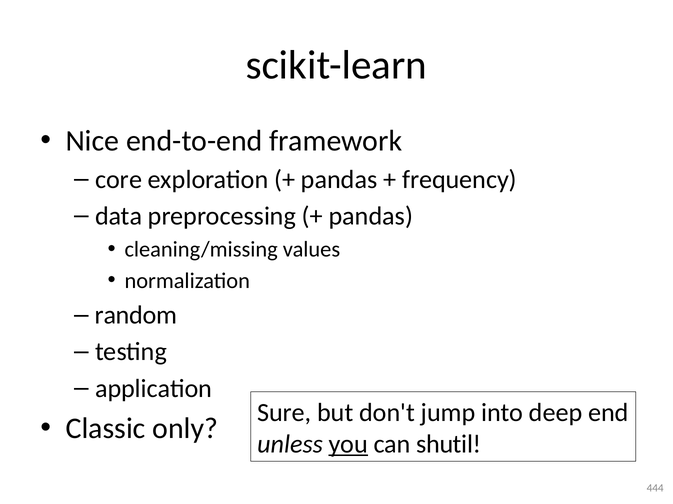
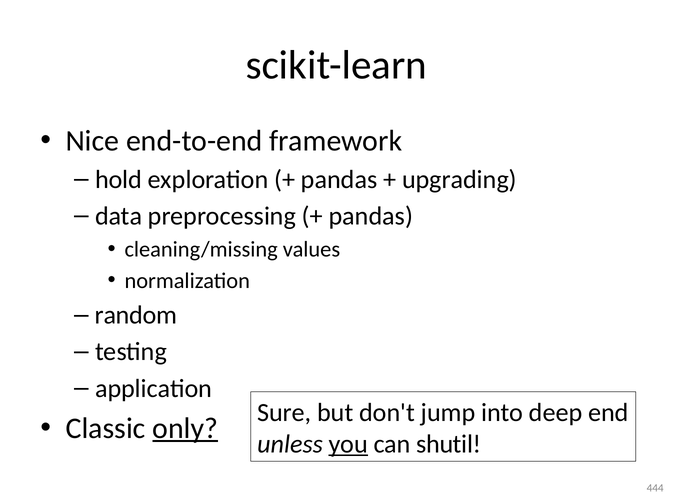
core: core -> hold
frequency: frequency -> upgrading
only underline: none -> present
